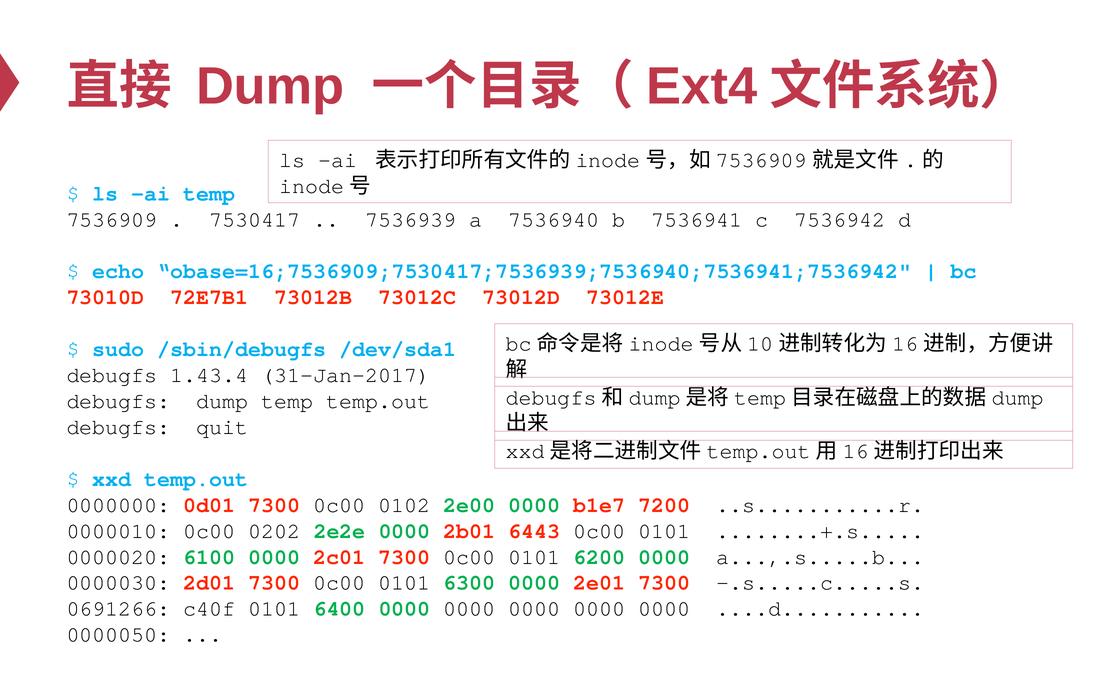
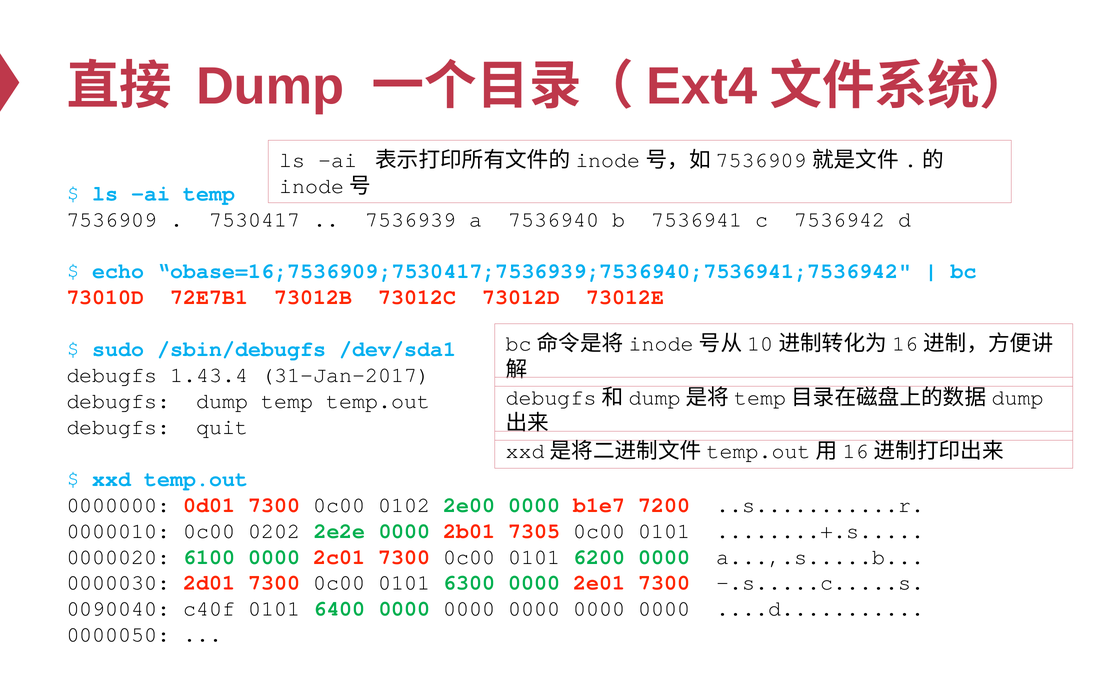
6443: 6443 -> 7305
0691266: 0691266 -> 0090040
